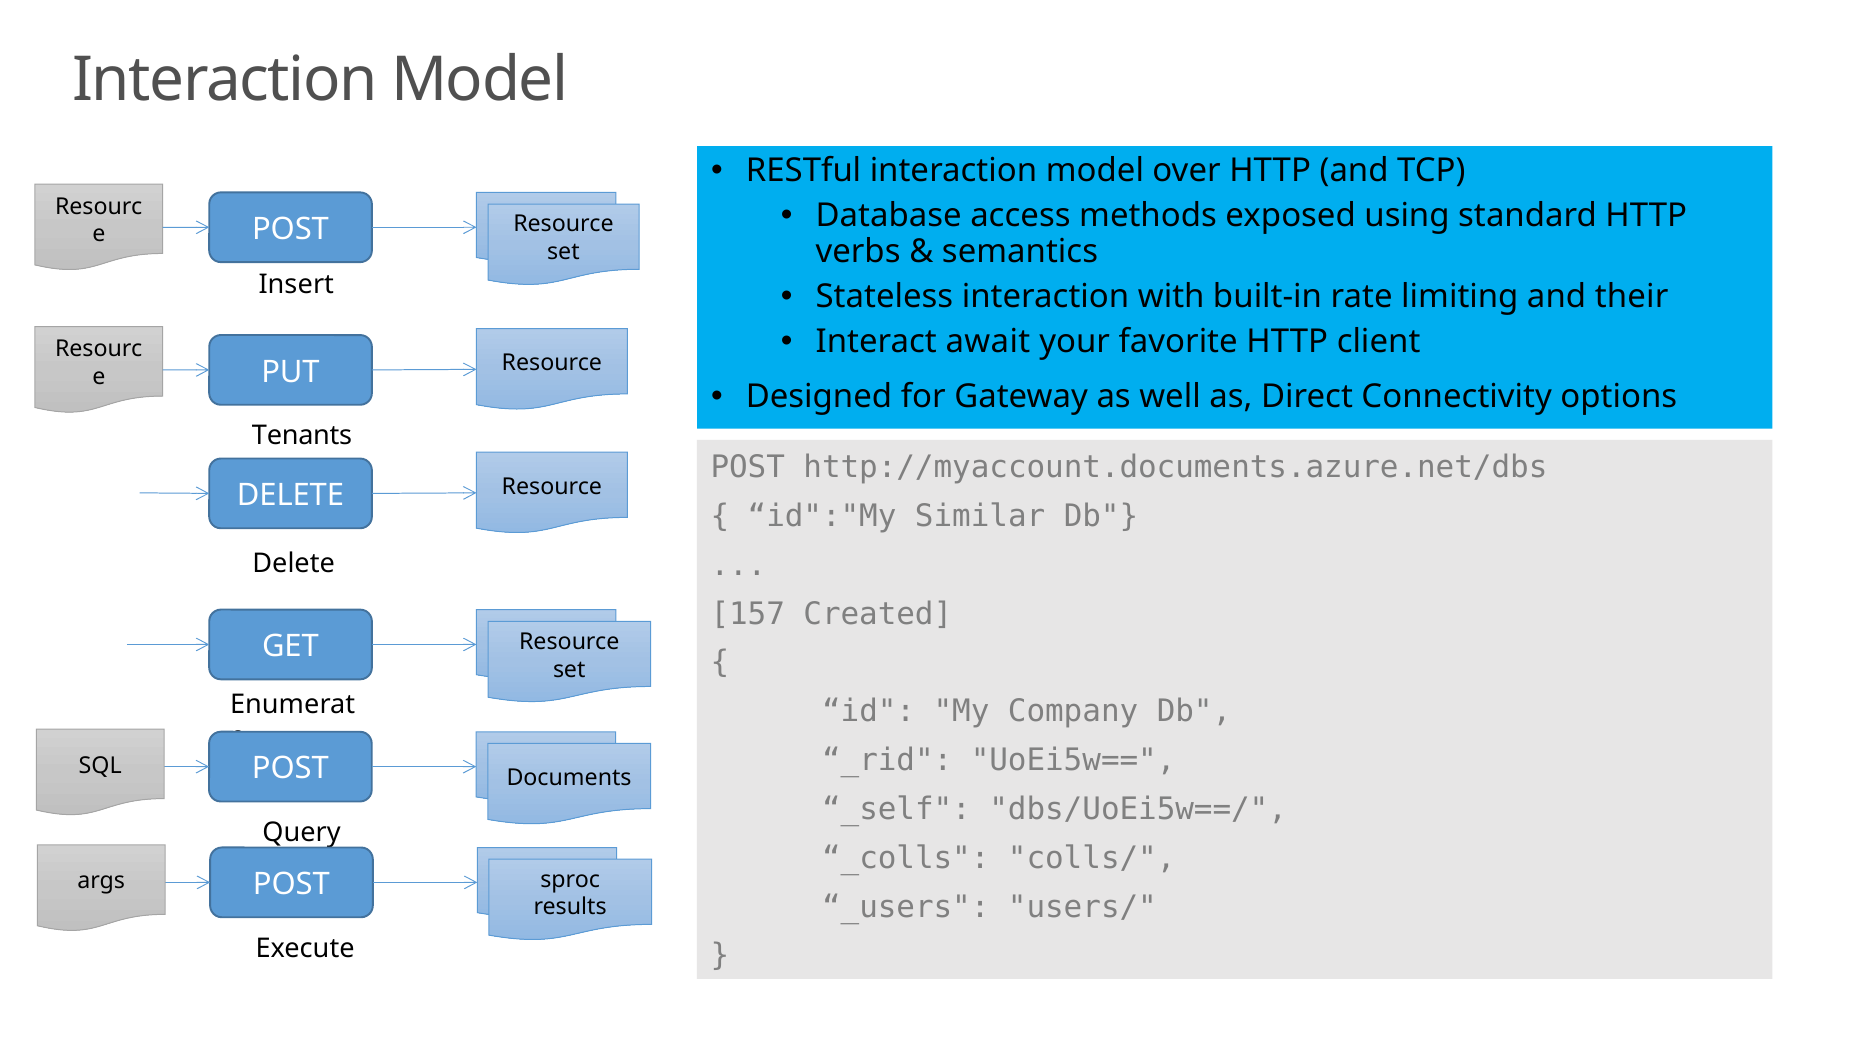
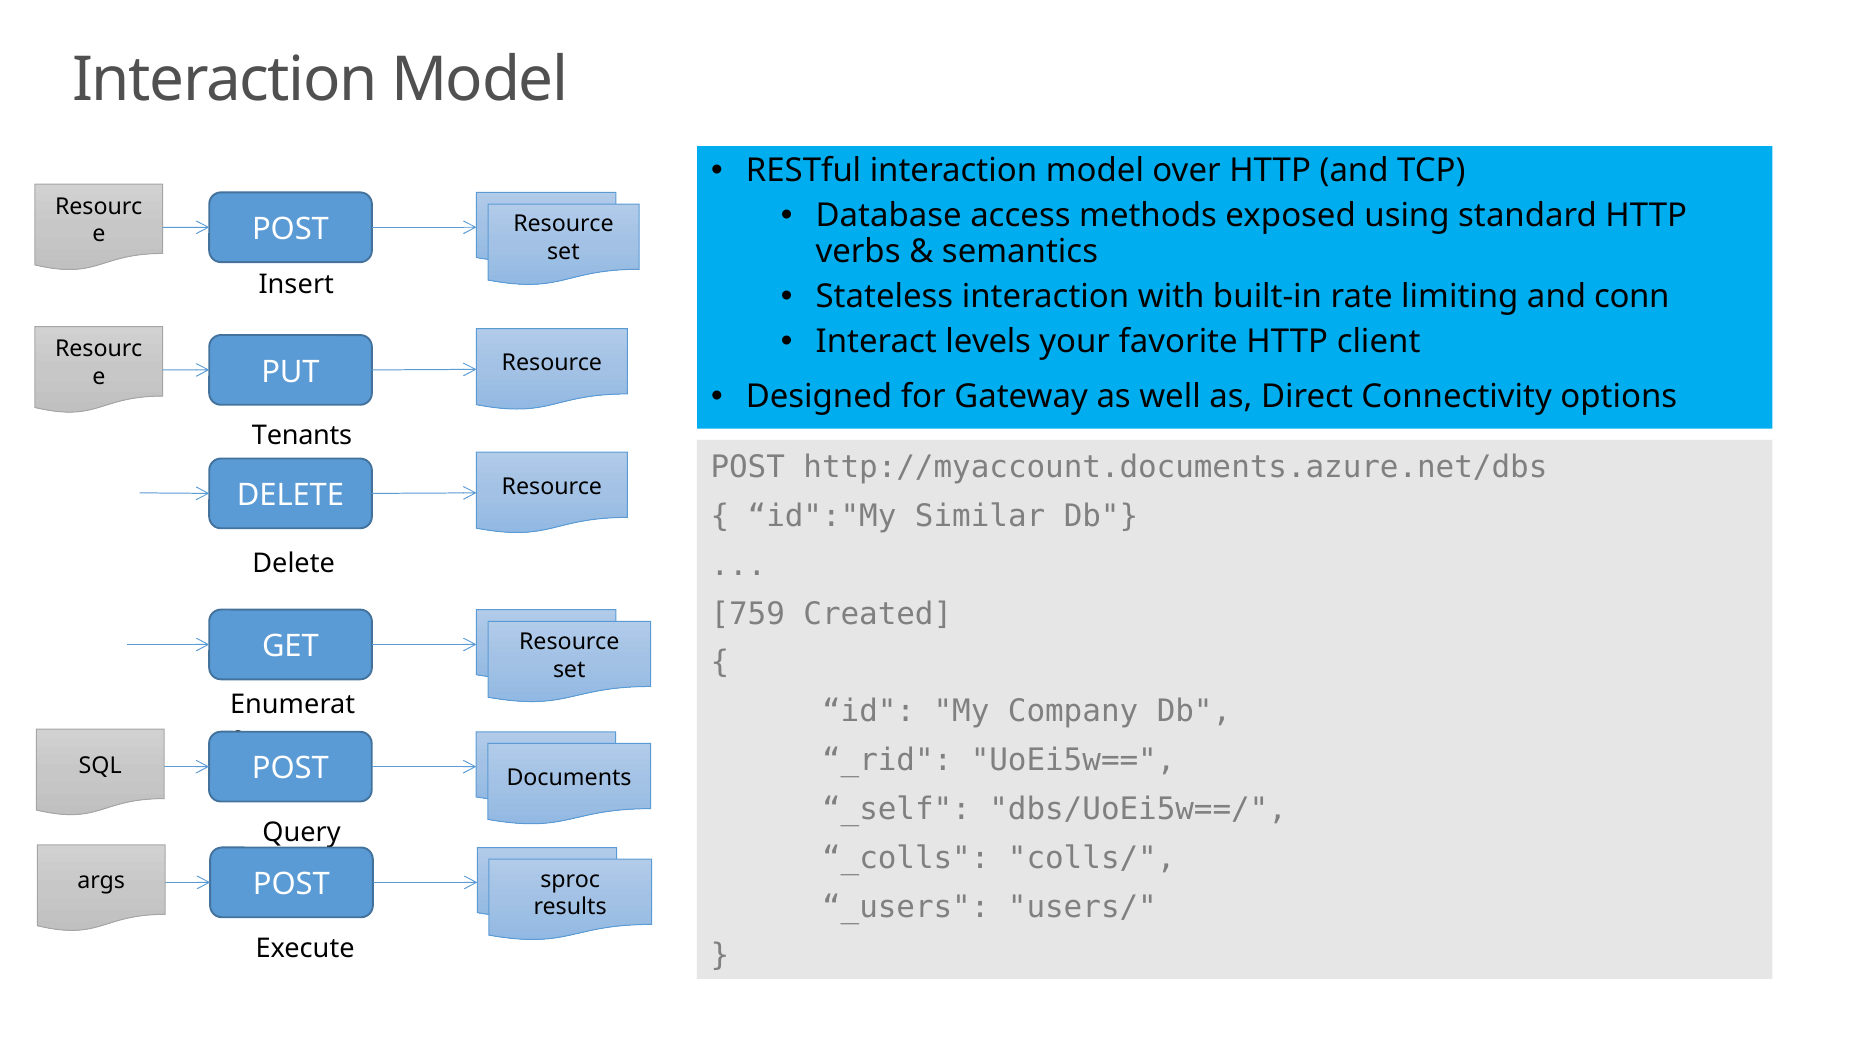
their: their -> conn
await: await -> levels
157: 157 -> 759
